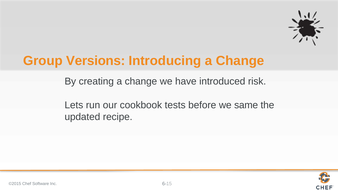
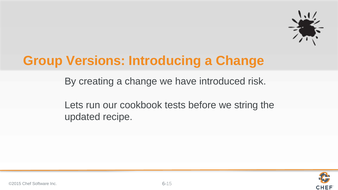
same: same -> string
